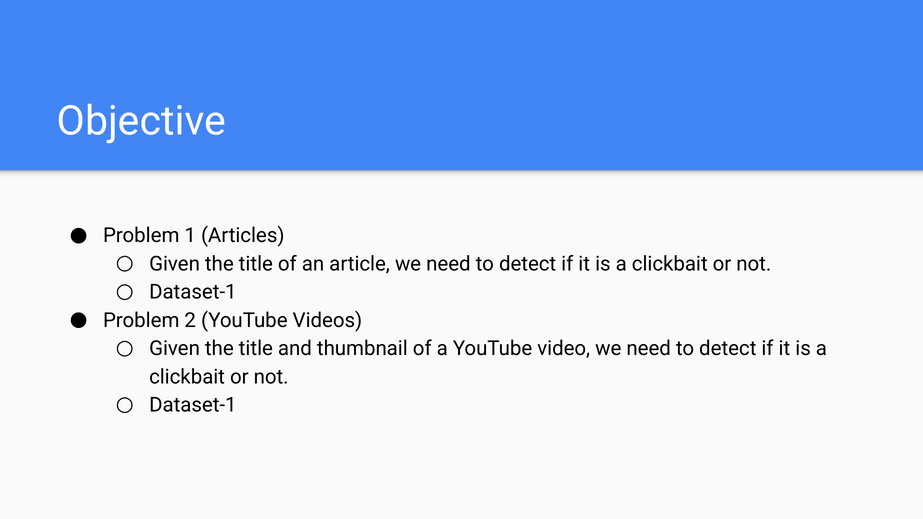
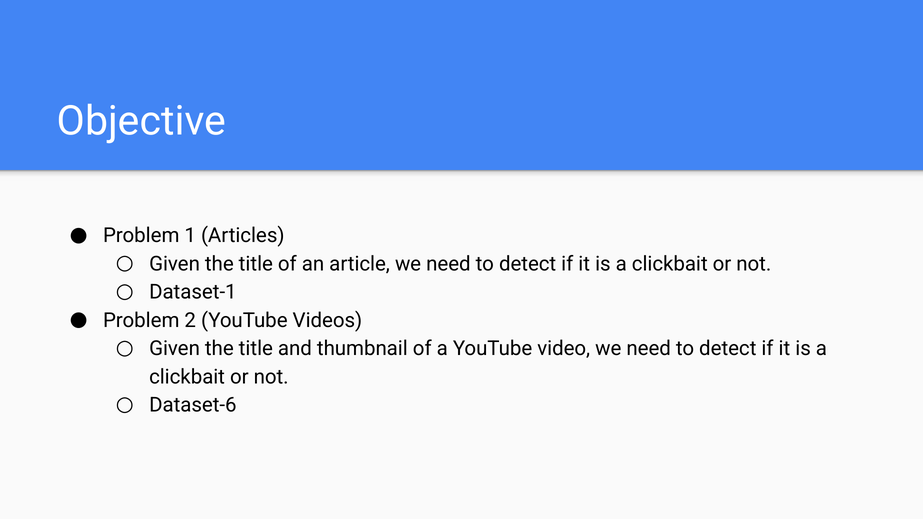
Dataset-1 at (193, 405): Dataset-1 -> Dataset-6
